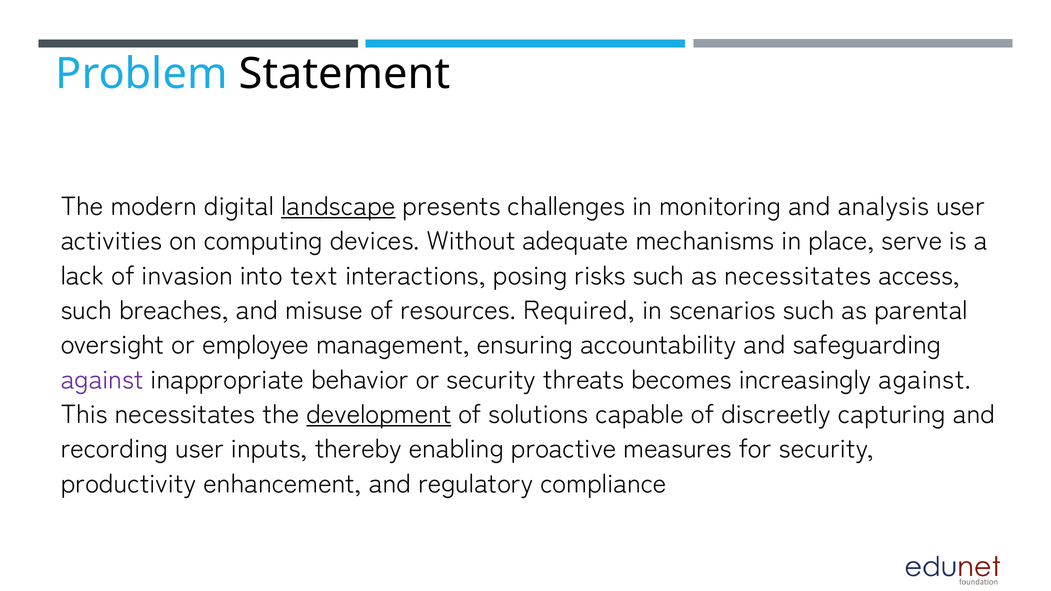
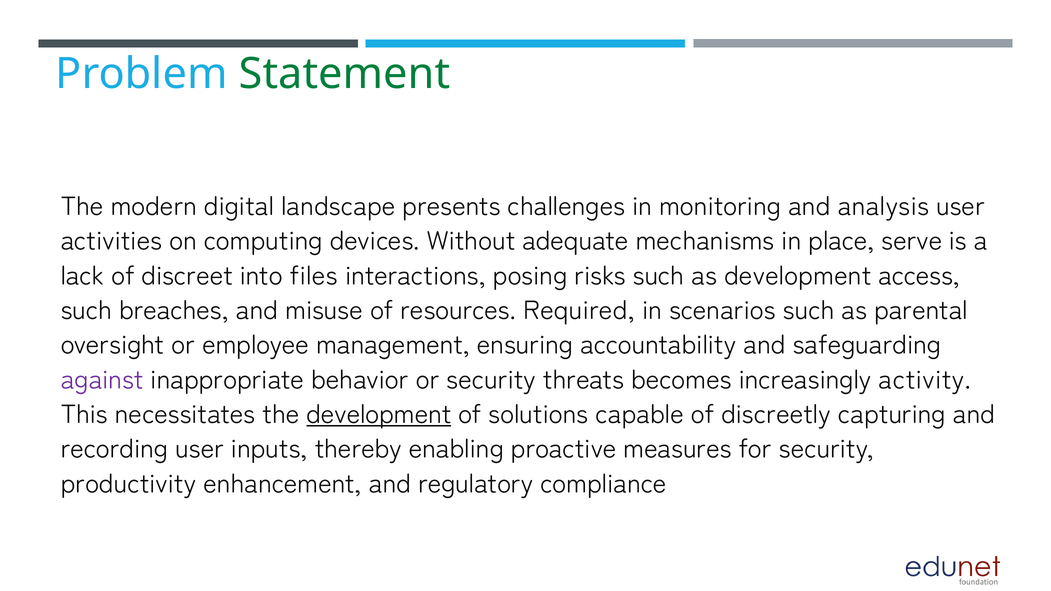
Statement colour: black -> green
landscape underline: present -> none
invasion: invasion -> discreet
text: text -> files
as necessitates: necessitates -> development
increasingly against: against -> activity
